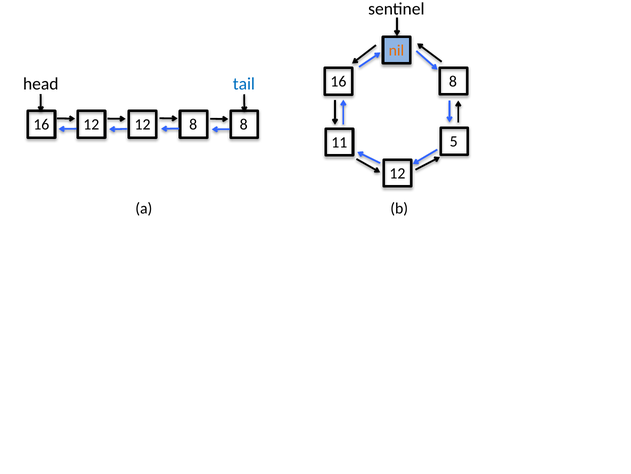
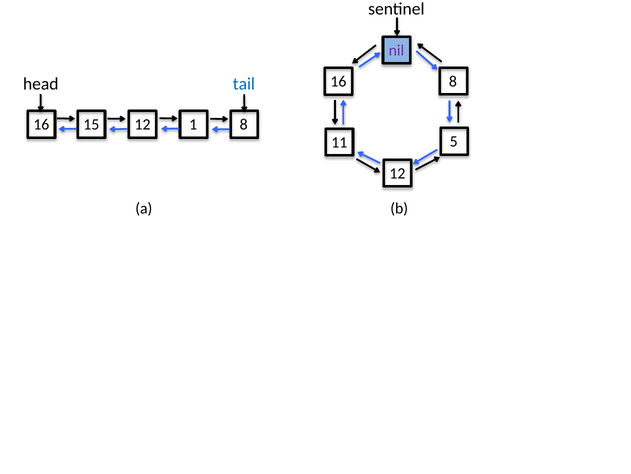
nil colour: orange -> purple
16 12: 12 -> 15
12 8: 8 -> 1
